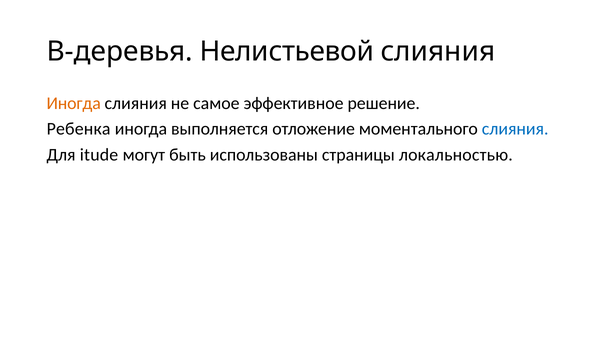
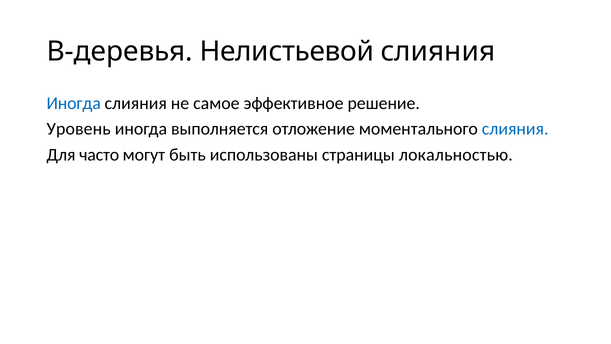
Иногда at (74, 103) colour: orange -> blue
Ребенка: Ребенка -> Уровень
itude: itude -> часто
